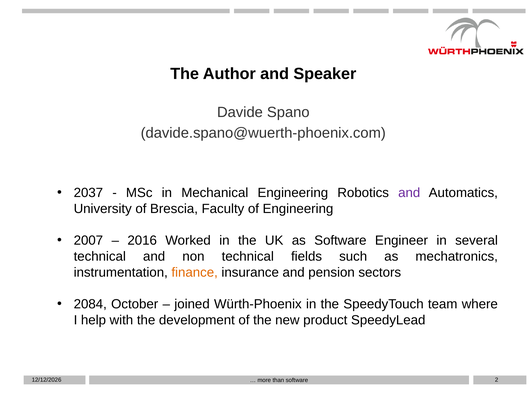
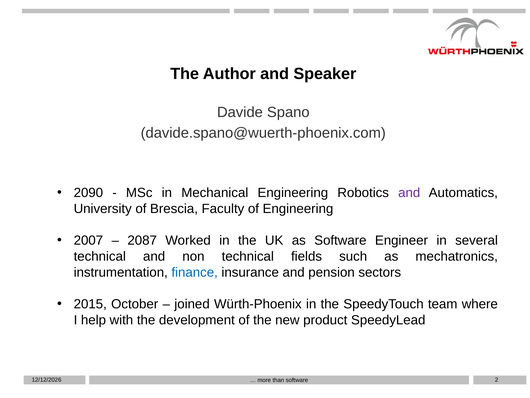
2037: 2037 -> 2090
2016: 2016 -> 2087
finance colour: orange -> blue
2084: 2084 -> 2015
